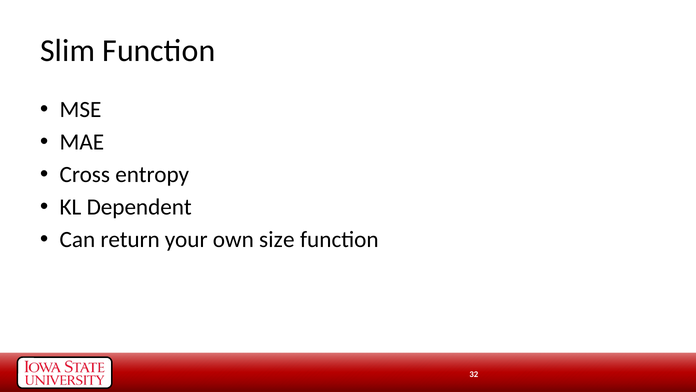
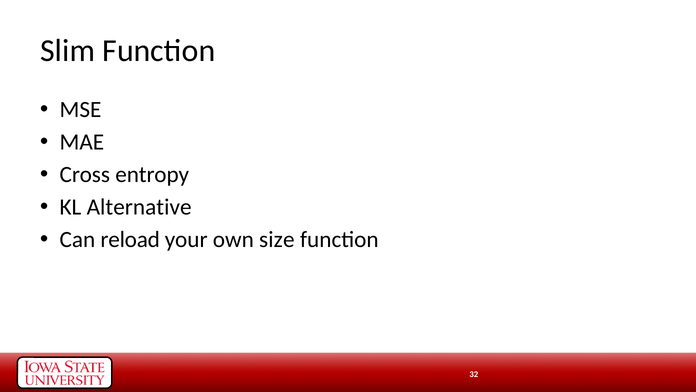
Dependent: Dependent -> Alternative
return: return -> reload
